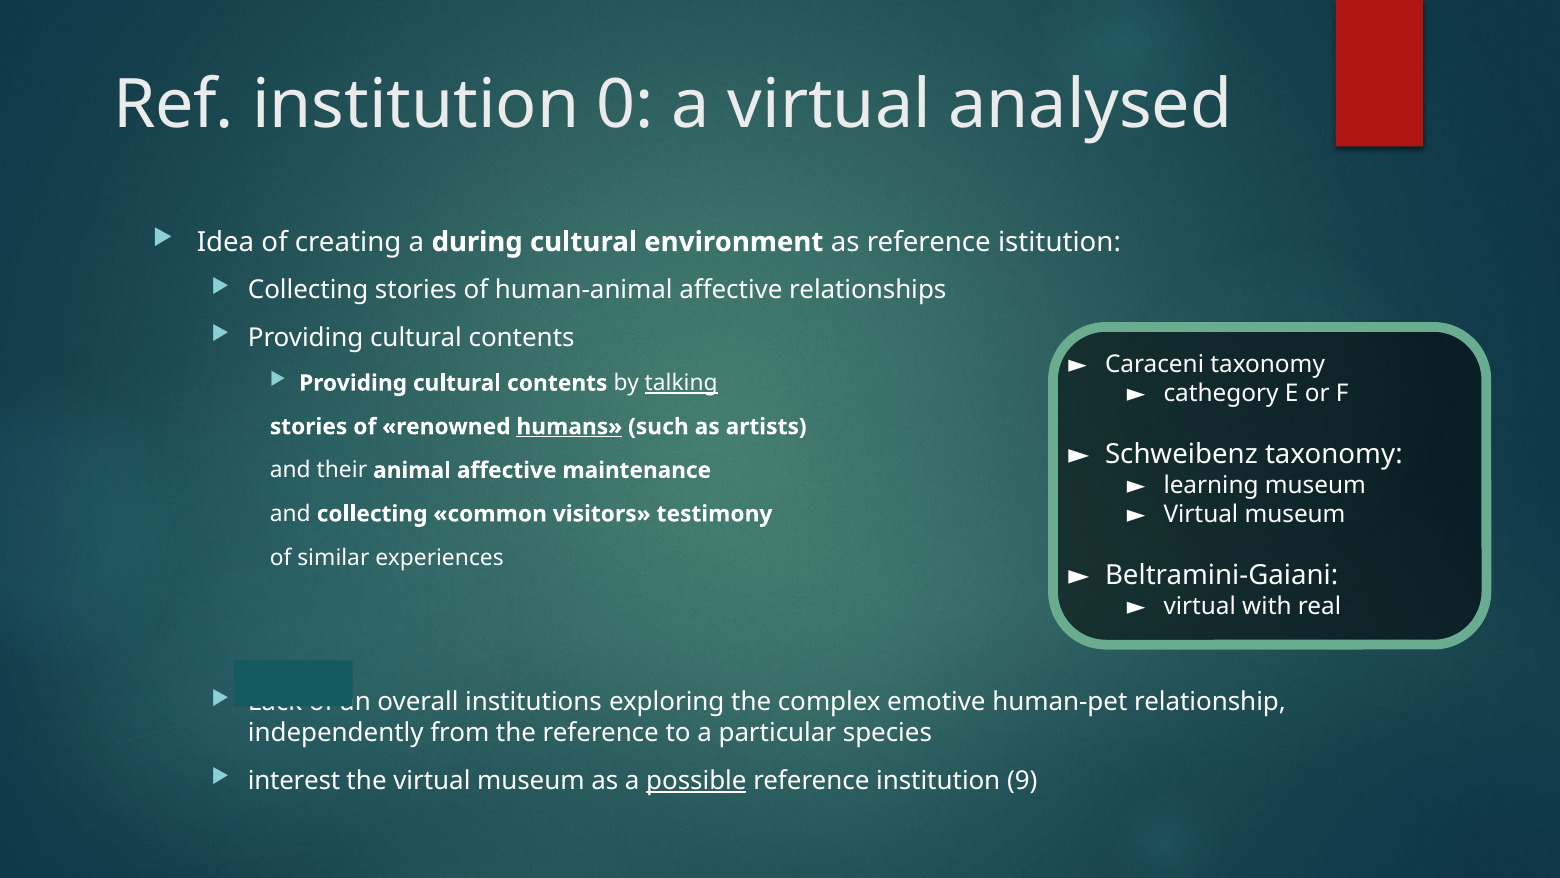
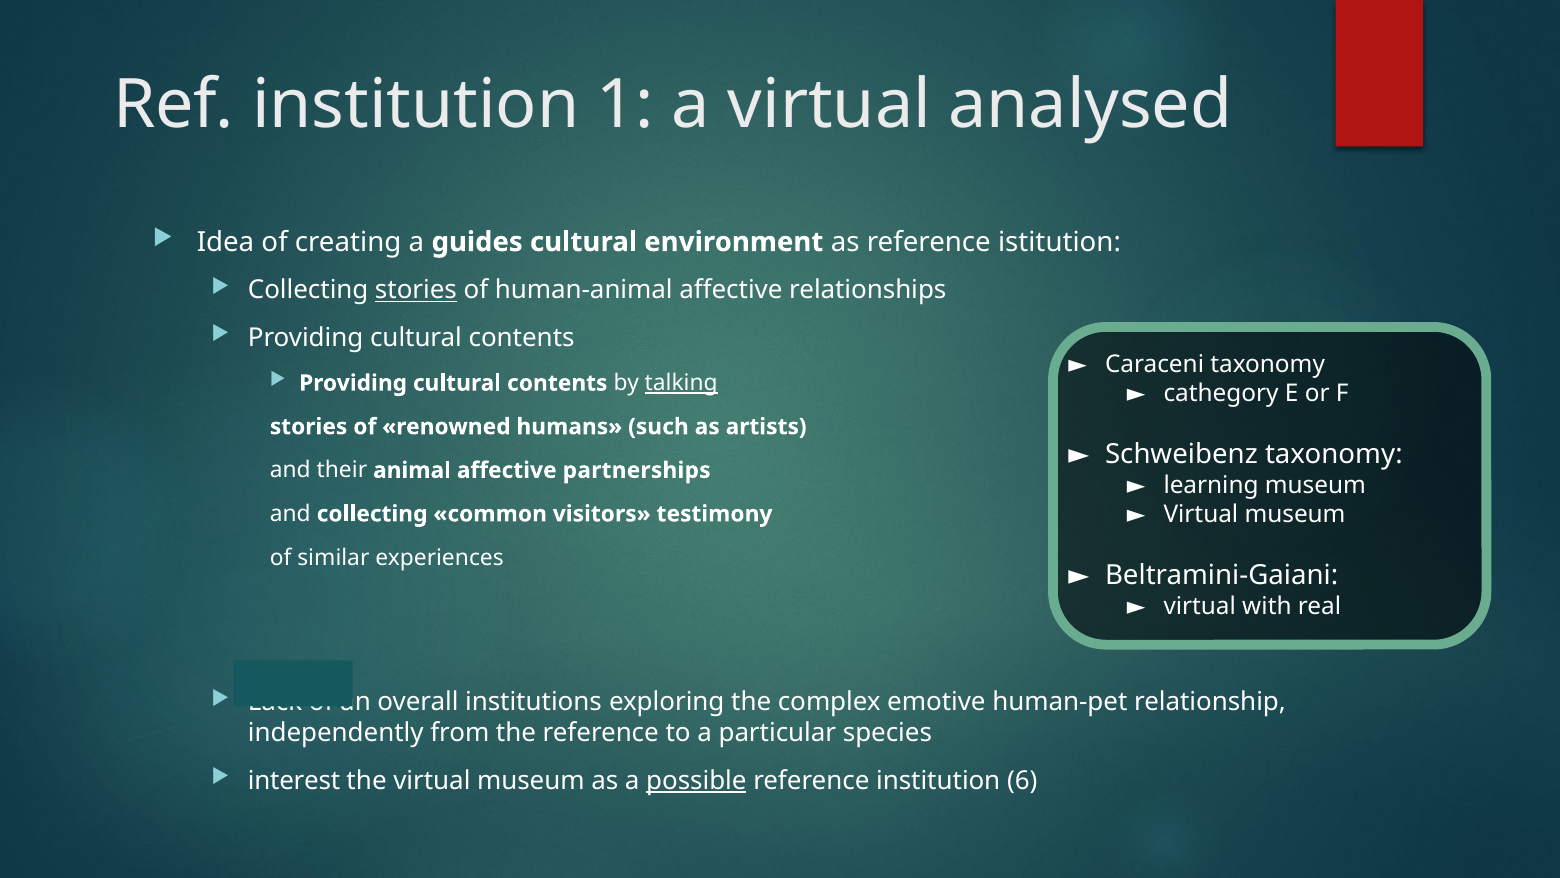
0: 0 -> 1
during: during -> guides
stories at (416, 290) underline: none -> present
humans underline: present -> none
maintenance: maintenance -> partnerships
9: 9 -> 6
